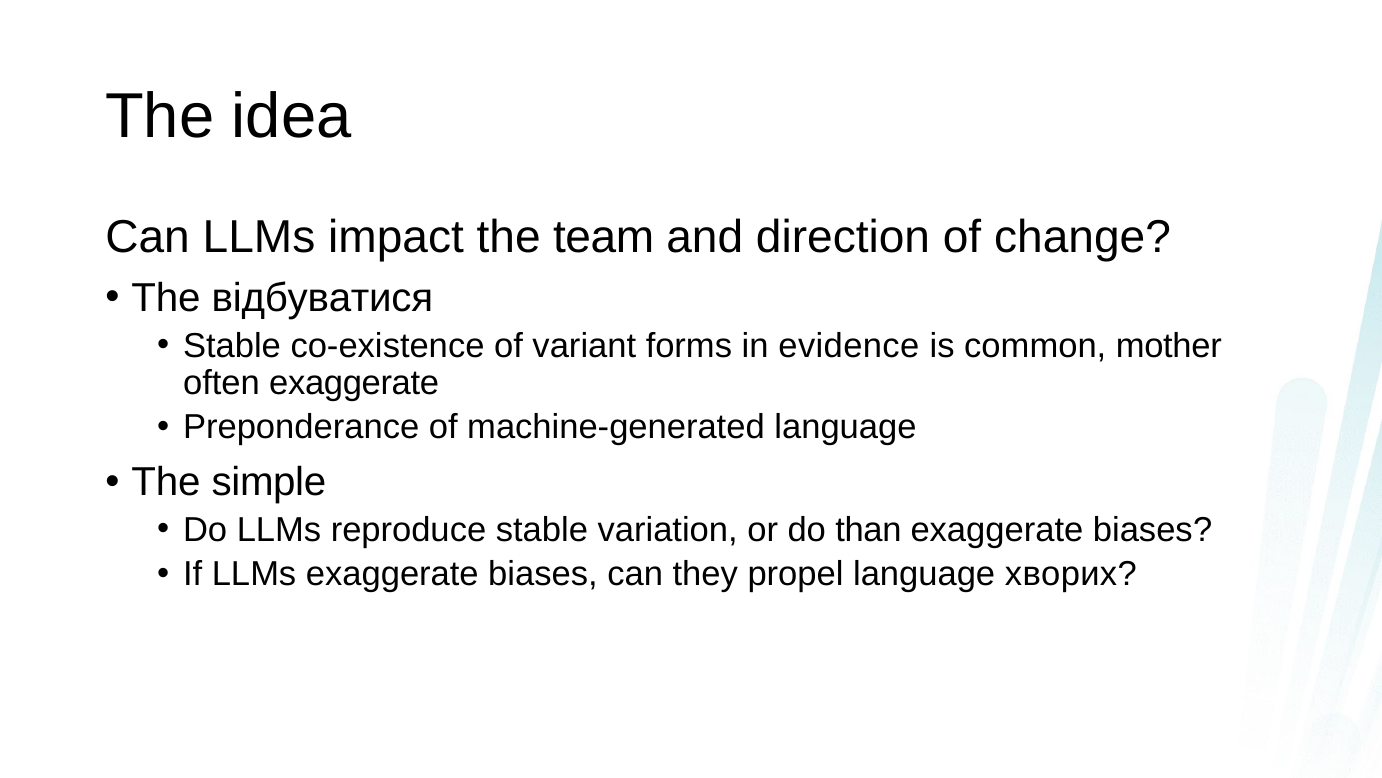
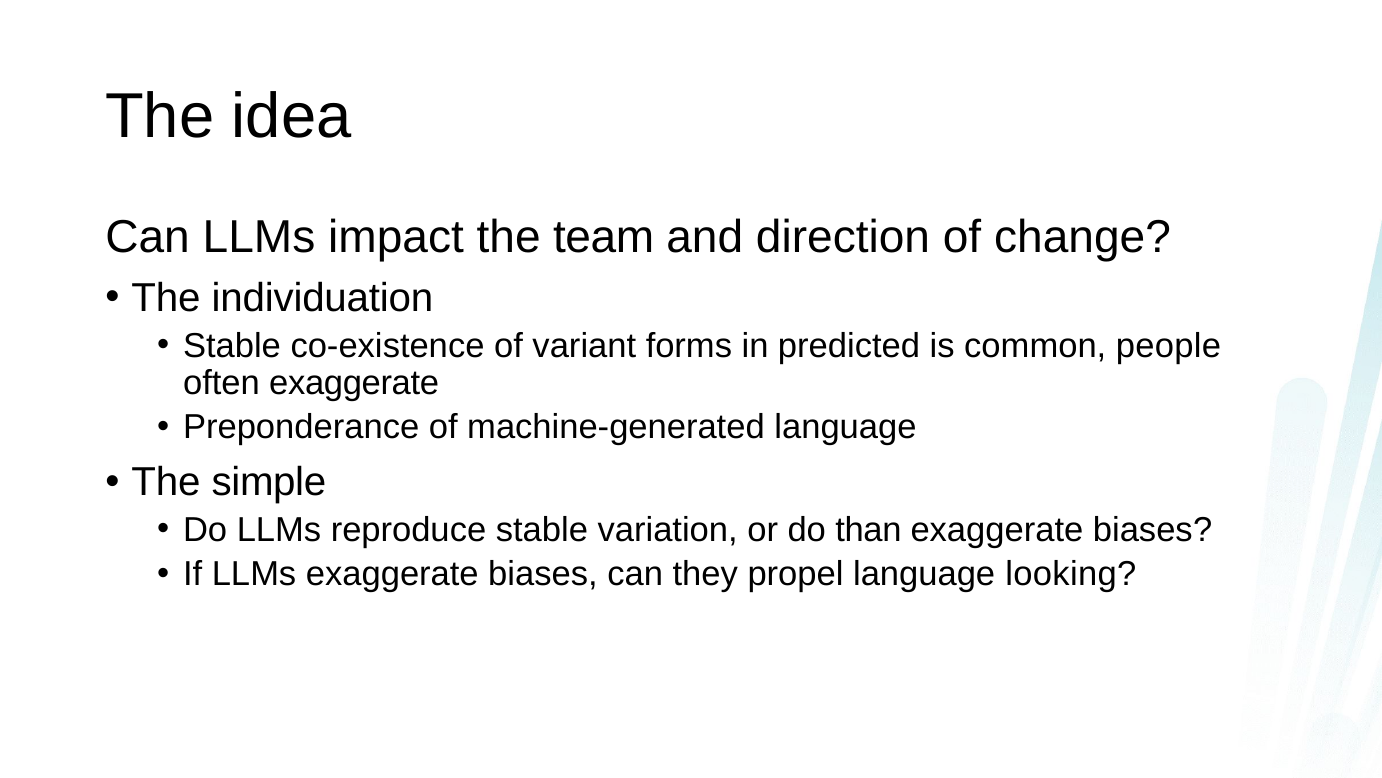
відбуватися: відбуватися -> individuation
evidence: evidence -> predicted
mother: mother -> people
хворих: хворих -> looking
